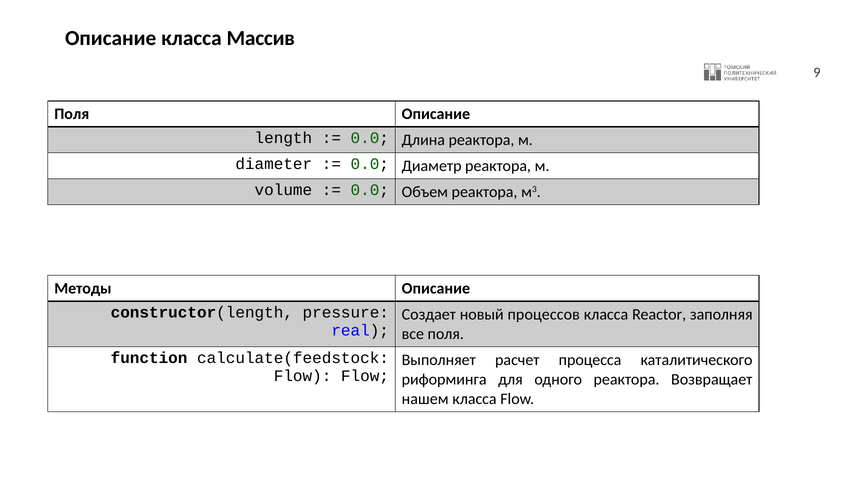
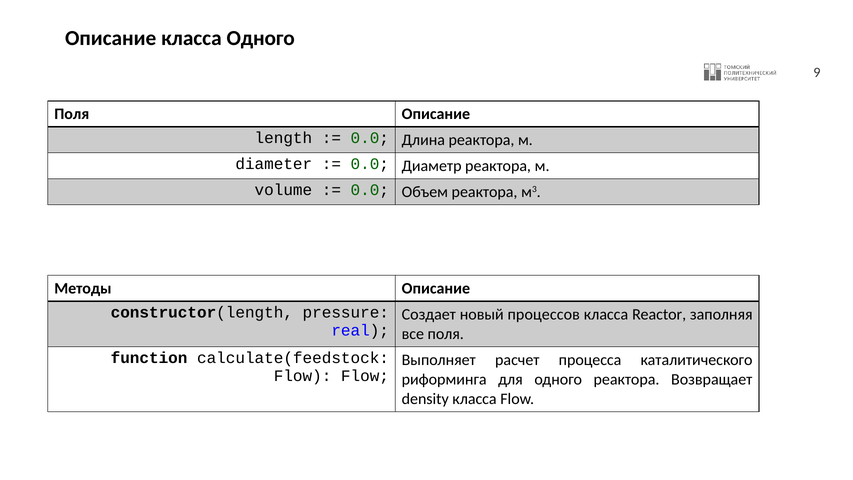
класса Массив: Массив -> Одного
нашем: нашем -> density
